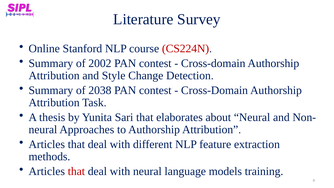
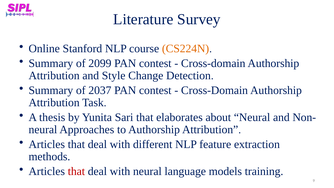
CS224N colour: red -> orange
2002: 2002 -> 2099
2038: 2038 -> 2037
